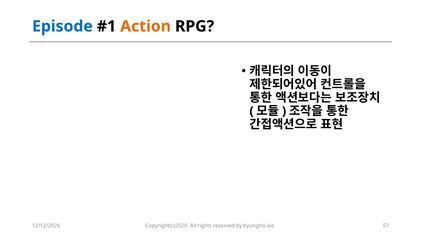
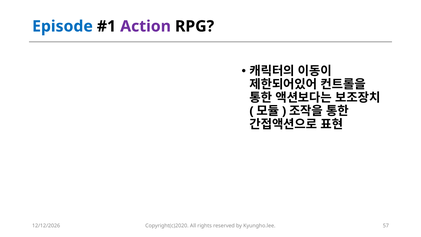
Action colour: orange -> purple
